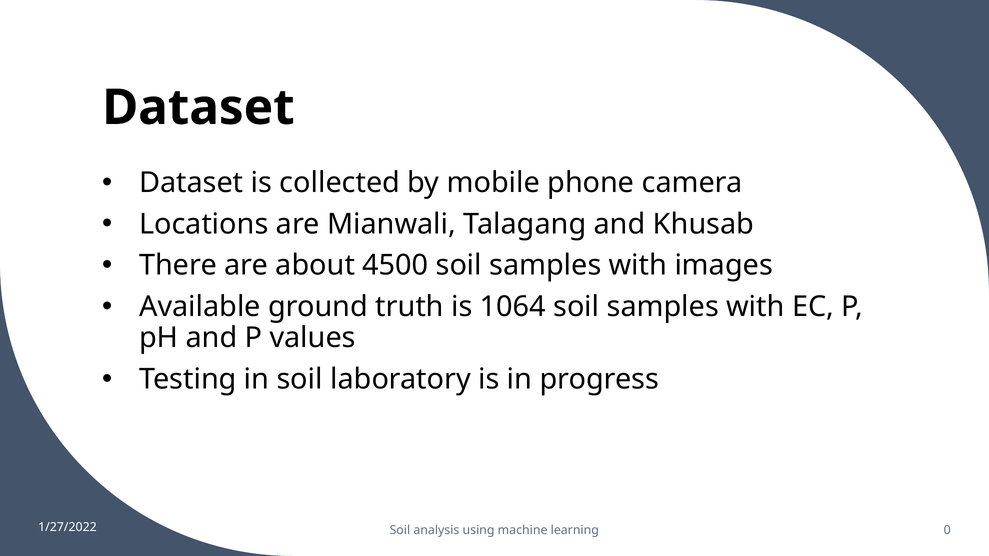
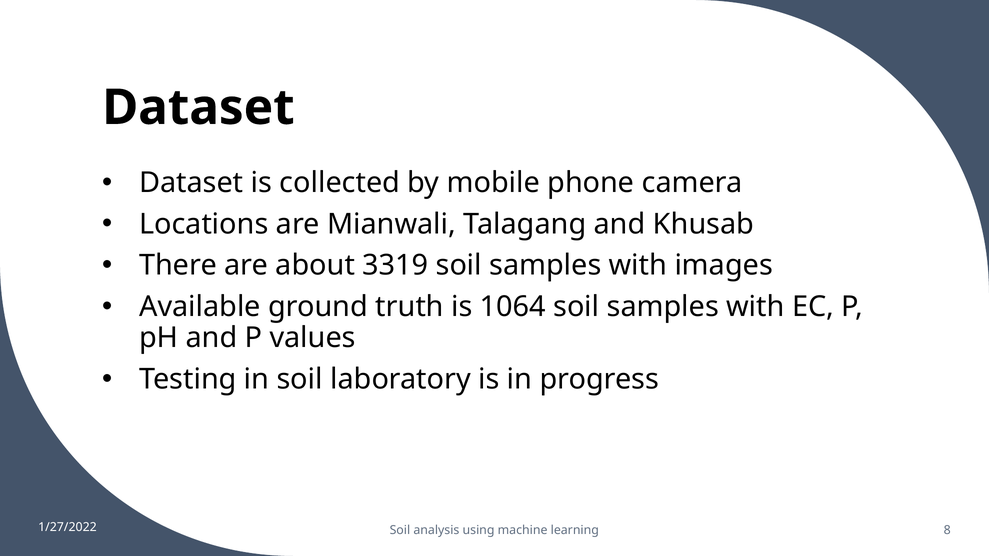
4500: 4500 -> 3319
0: 0 -> 8
